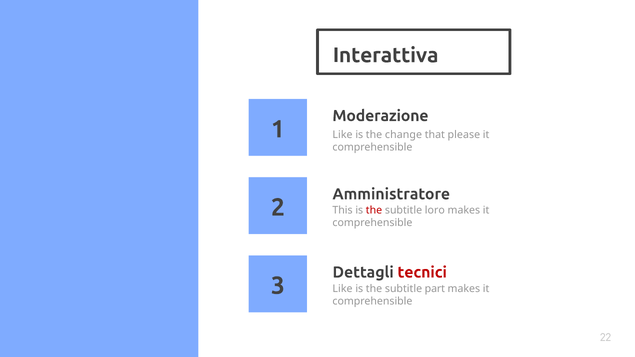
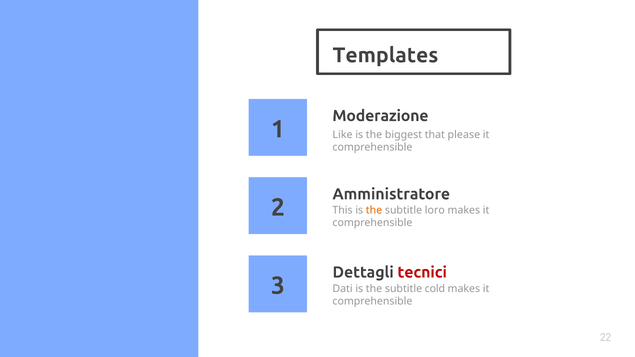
Interattiva: Interattiva -> Templates
change: change -> biggest
the at (374, 210) colour: red -> orange
Like at (343, 289): Like -> Dati
part: part -> cold
